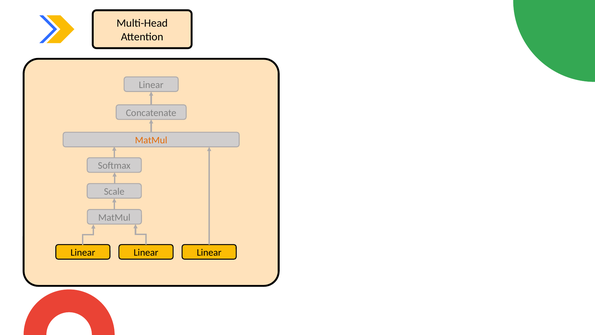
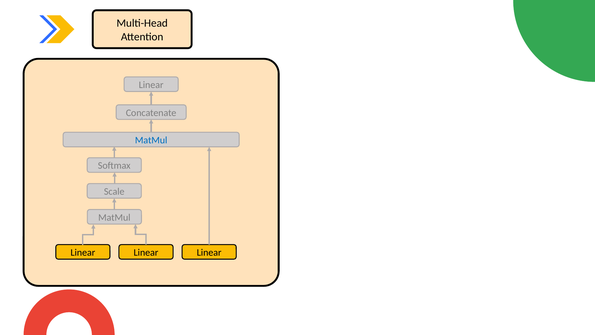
MatMul at (151, 140) colour: orange -> blue
